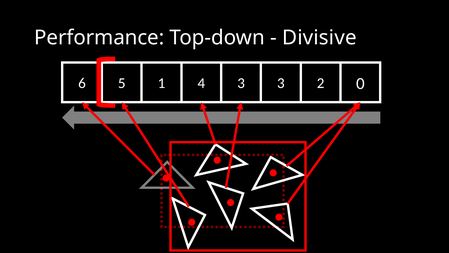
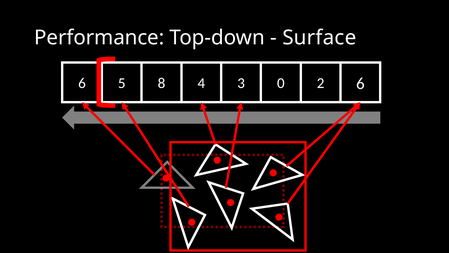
Divisive: Divisive -> Surface
1: 1 -> 8
3 3: 3 -> 0
2 0: 0 -> 6
